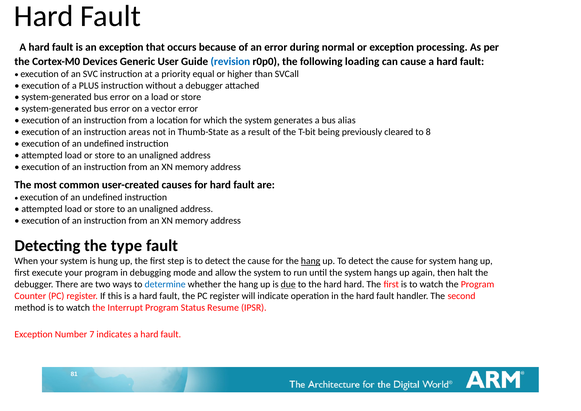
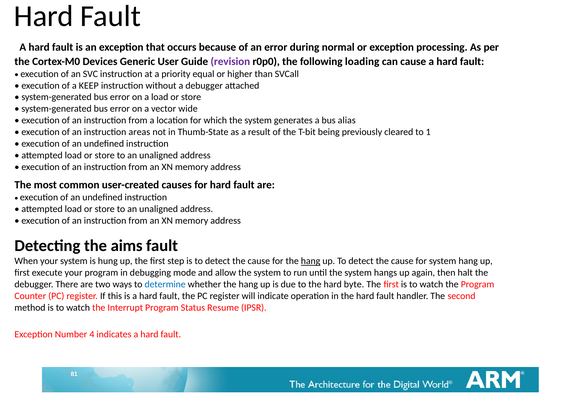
revision colour: blue -> purple
PLUS: PLUS -> KEEP
vector error: error -> wide
8: 8 -> 1
type: type -> aims
due underline: present -> none
hard hard: hard -> byte
7: 7 -> 4
